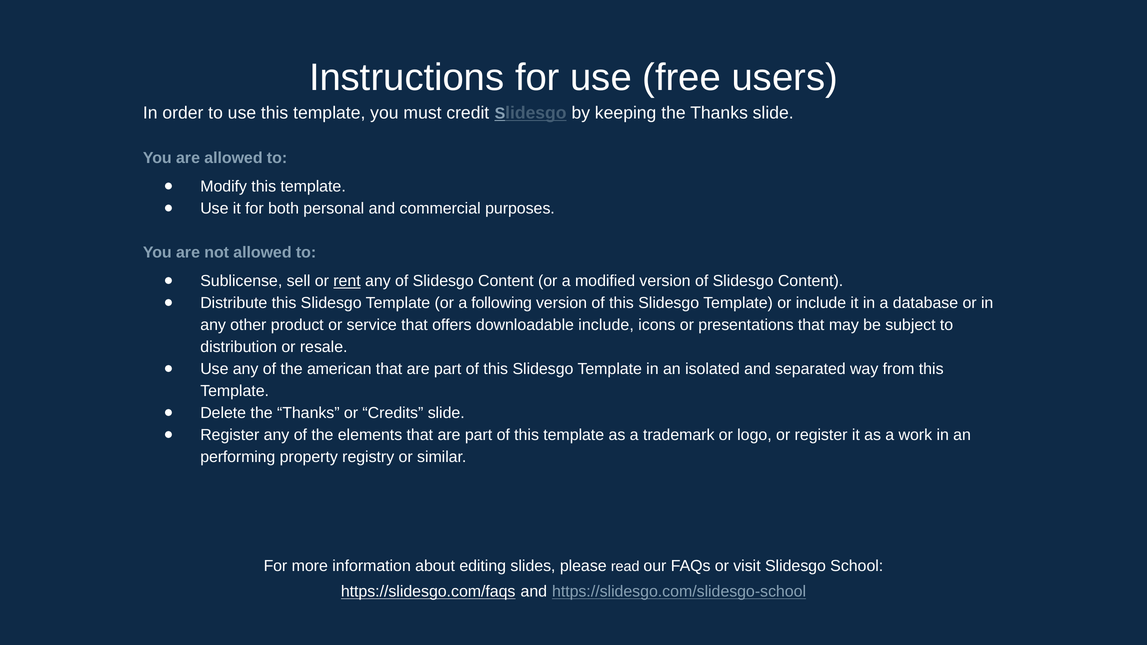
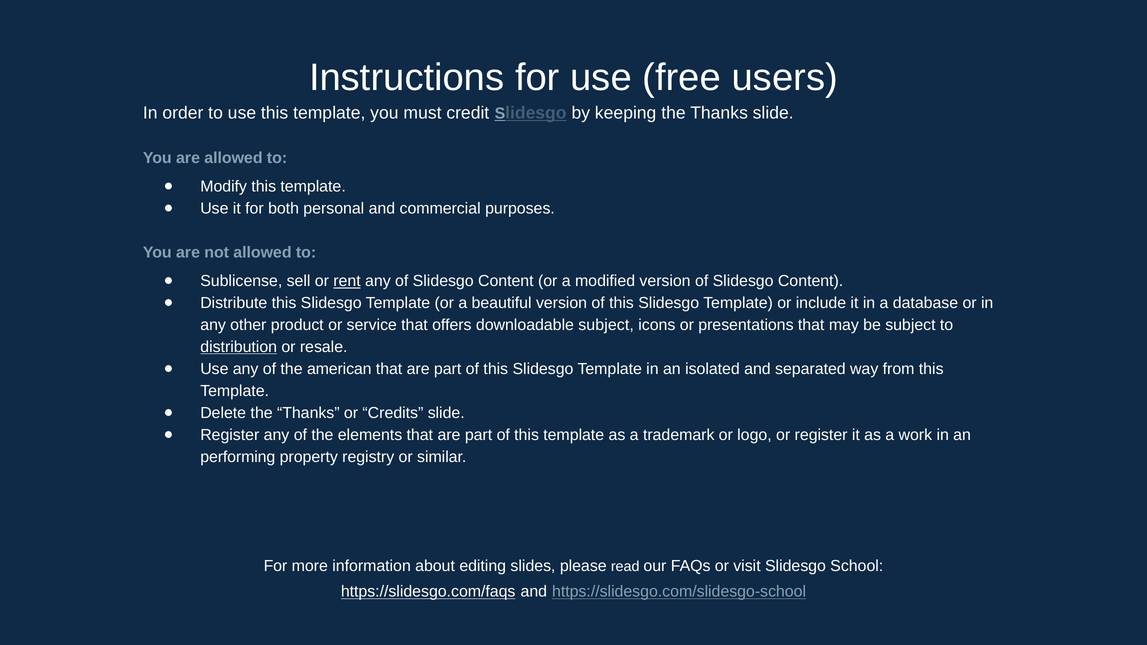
following: following -> beautiful
downloadable include: include -> subject
distribution underline: none -> present
